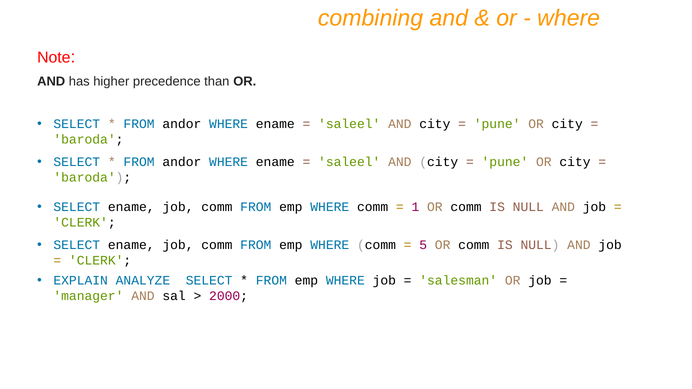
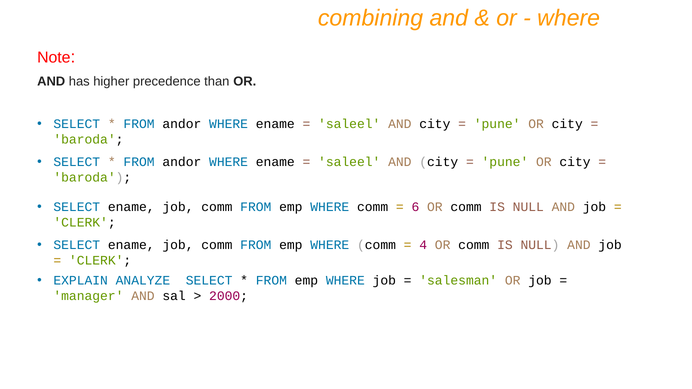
1: 1 -> 6
5: 5 -> 4
